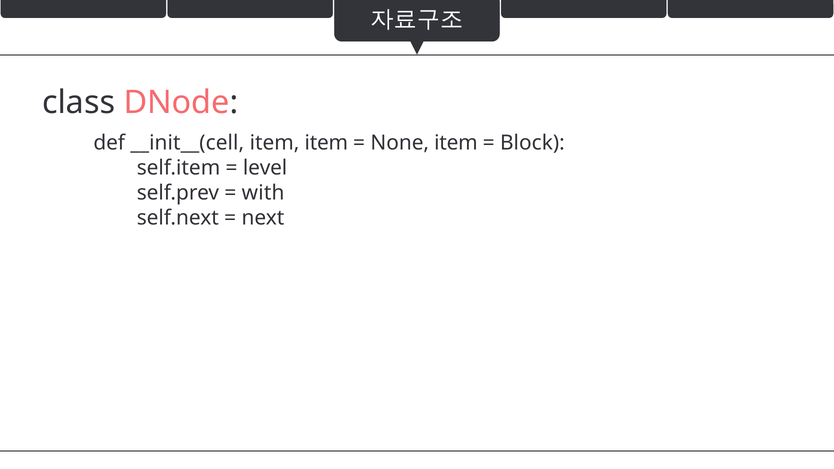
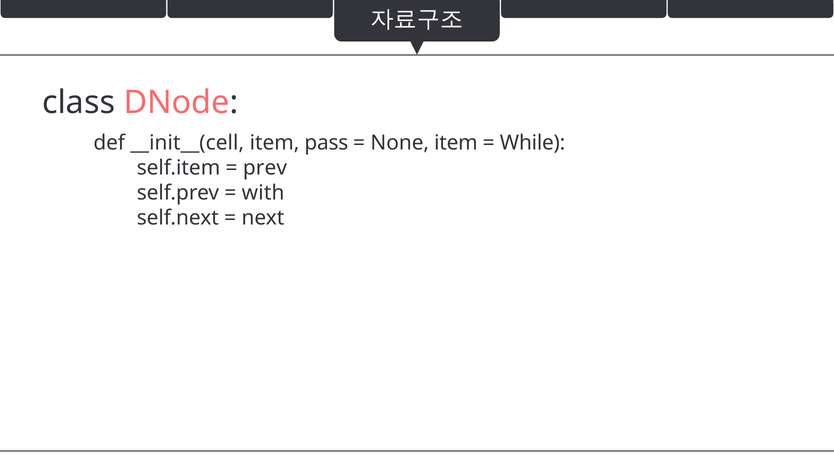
item item: item -> pass
Block: Block -> While
level: level -> prev
